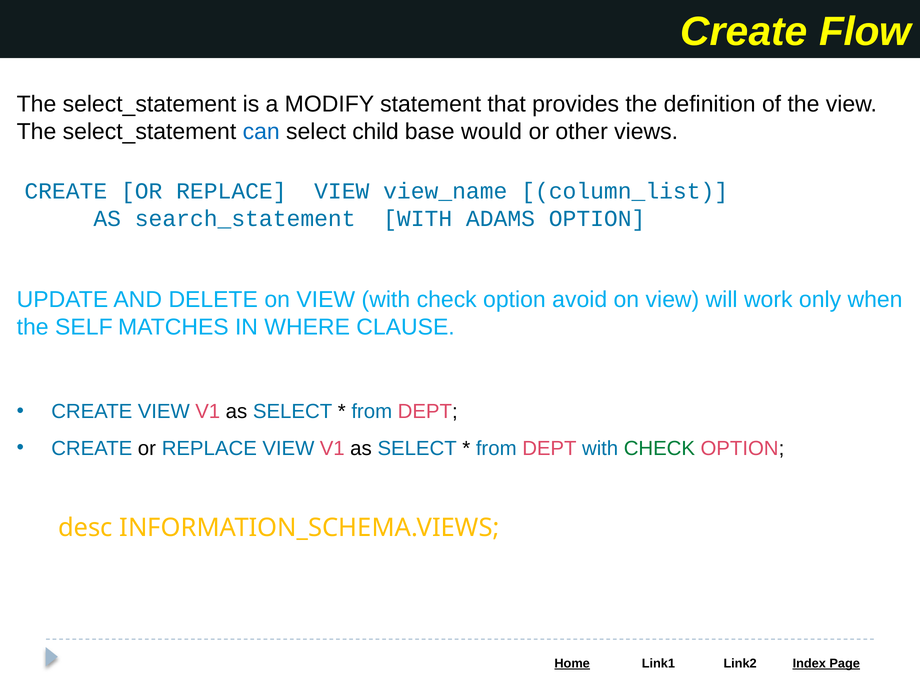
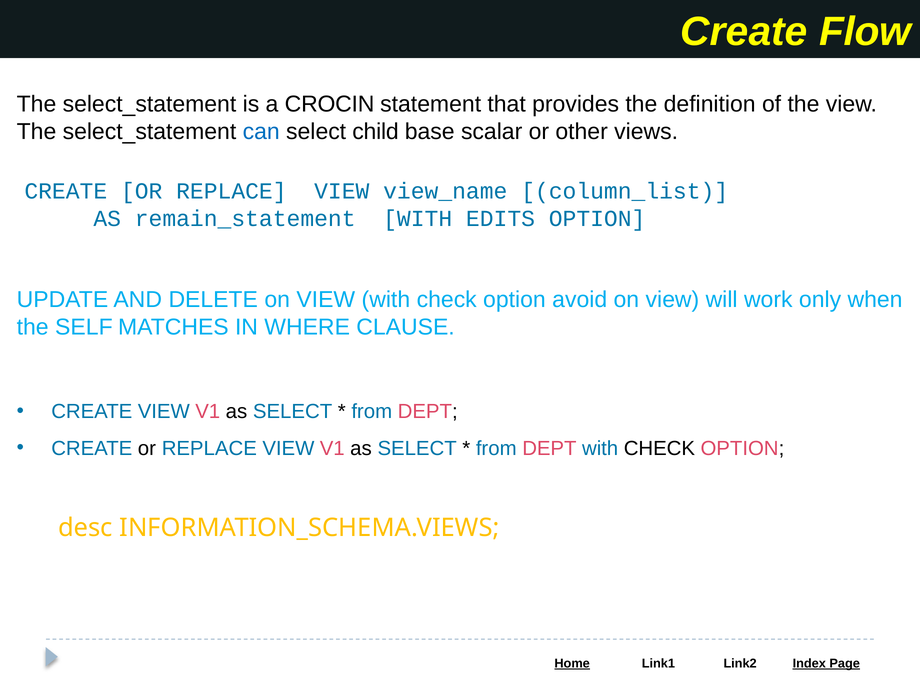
MODIFY: MODIFY -> CROCIN
would: would -> scalar
search_statement: search_statement -> remain_statement
ADAMS: ADAMS -> EDITS
CHECK at (659, 448) colour: green -> black
